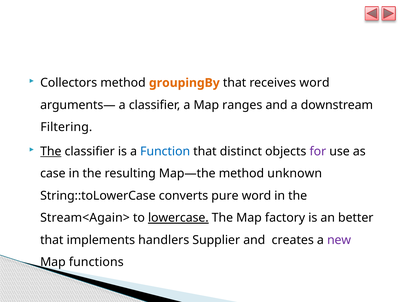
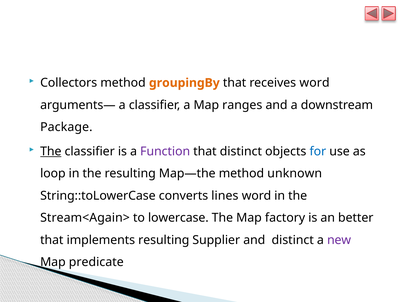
Filtering: Filtering -> Package
Function colour: blue -> purple
for colour: purple -> blue
case: case -> loop
pure: pure -> lines
lowercase underline: present -> none
implements handlers: handlers -> resulting
and creates: creates -> distinct
functions: functions -> predicate
